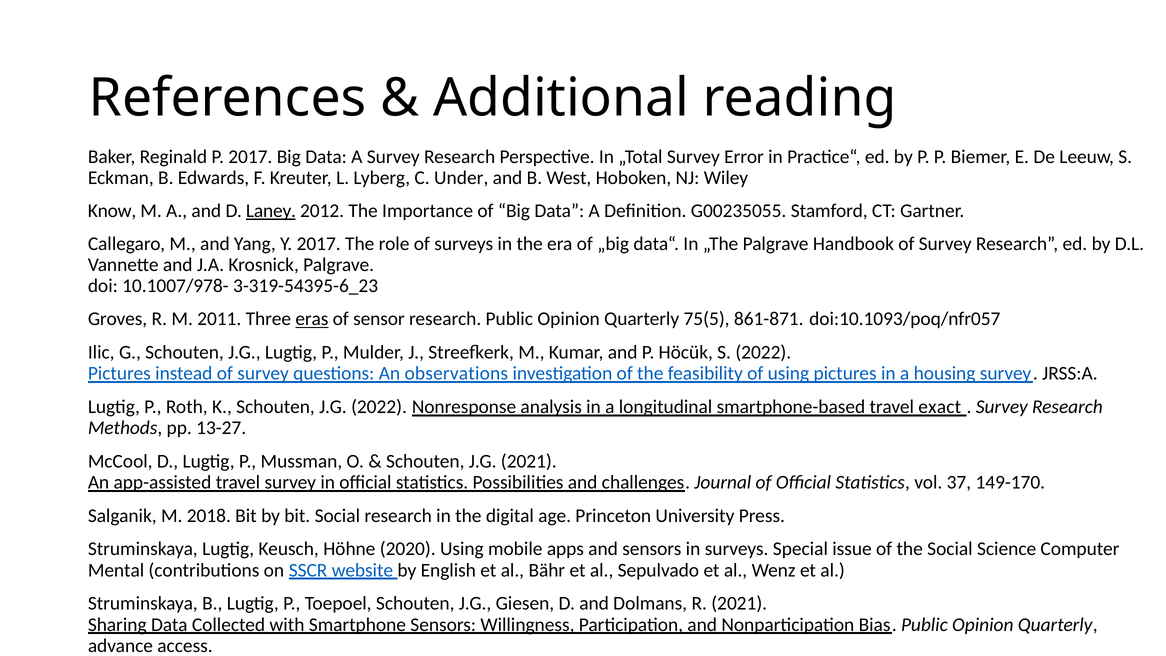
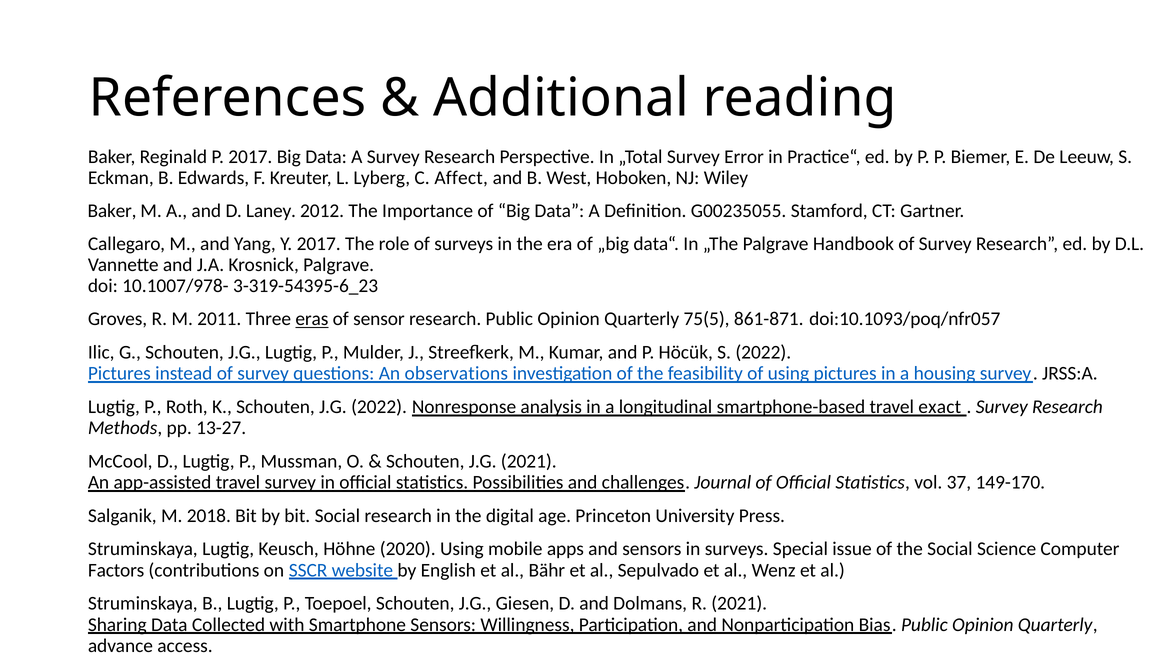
Under: Under -> Affect
Know at (112, 211): Know -> Baker
Laney underline: present -> none
Mental: Mental -> Factors
